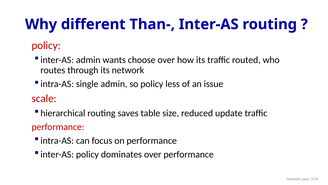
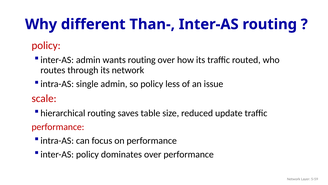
wants choose: choose -> routing
